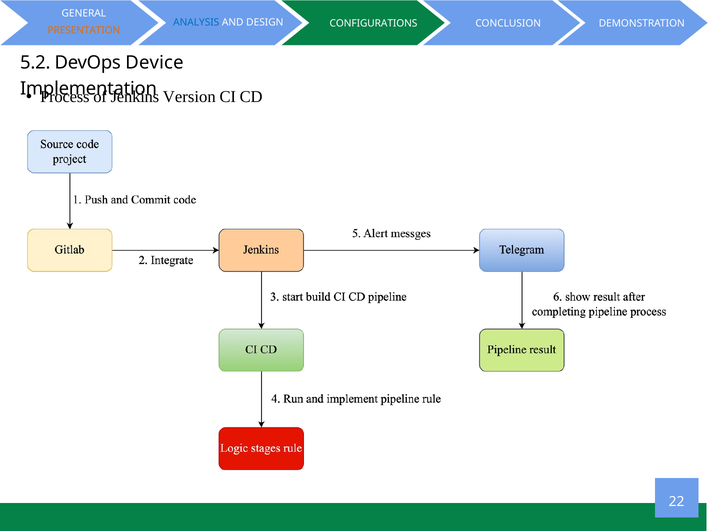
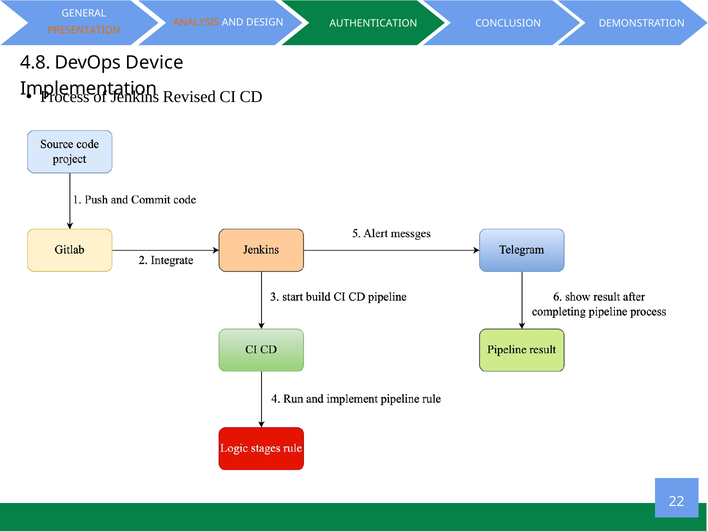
ANALYSIS colour: blue -> orange
CONFIGURATIONS: CONFIGURATIONS -> AUTHENTICATION
5.2: 5.2 -> 4.8
Version: Version -> Revised
